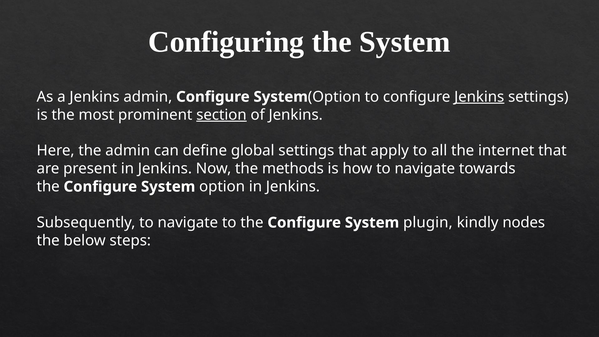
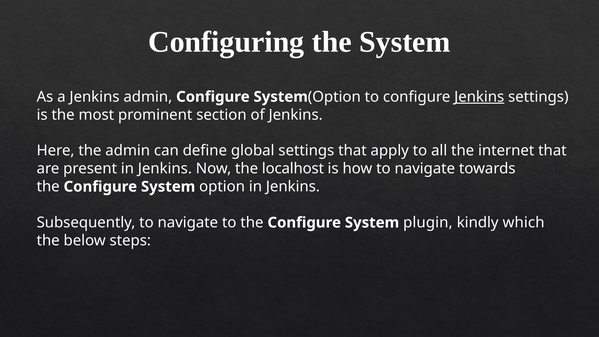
section underline: present -> none
methods: methods -> localhost
nodes: nodes -> which
